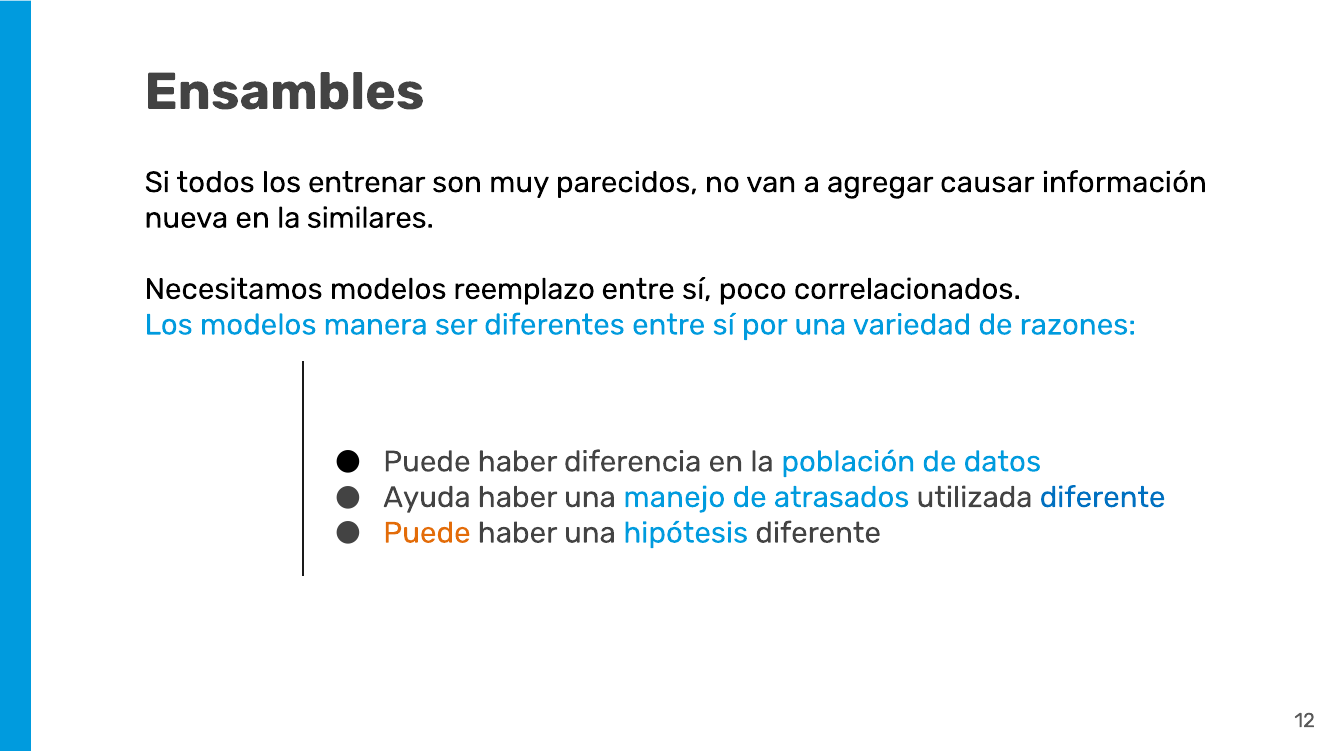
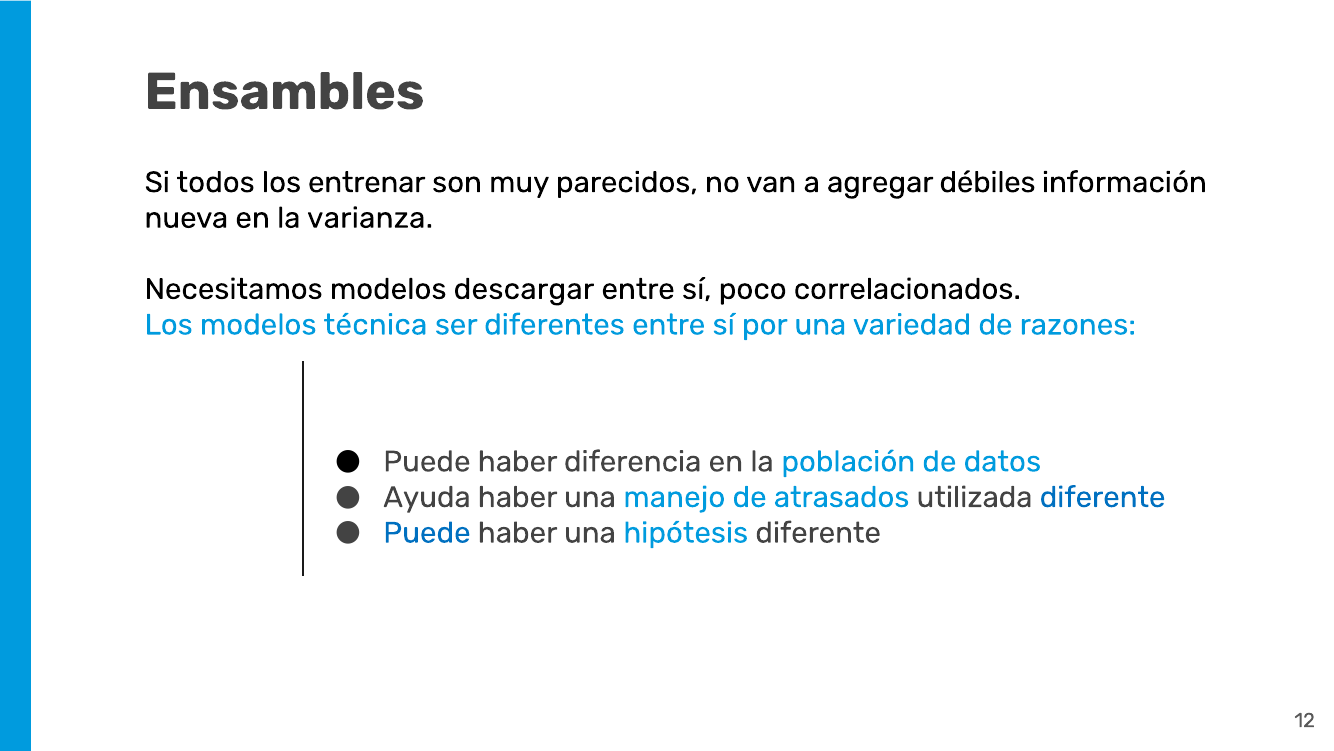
causar: causar -> débiles
similares: similares -> varianza
reemplazo: reemplazo -> descargar
manera: manera -> técnica
Puede at (427, 532) colour: orange -> blue
